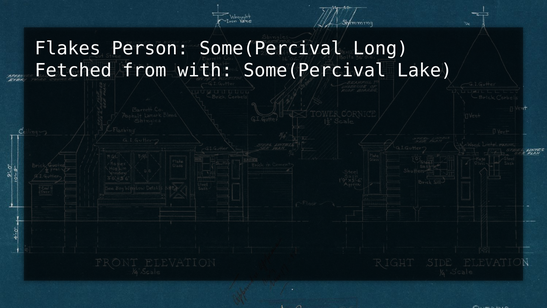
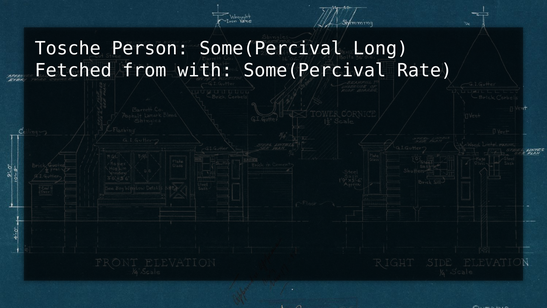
Flakes: Flakes -> Tosche
Lake: Lake -> Rate
